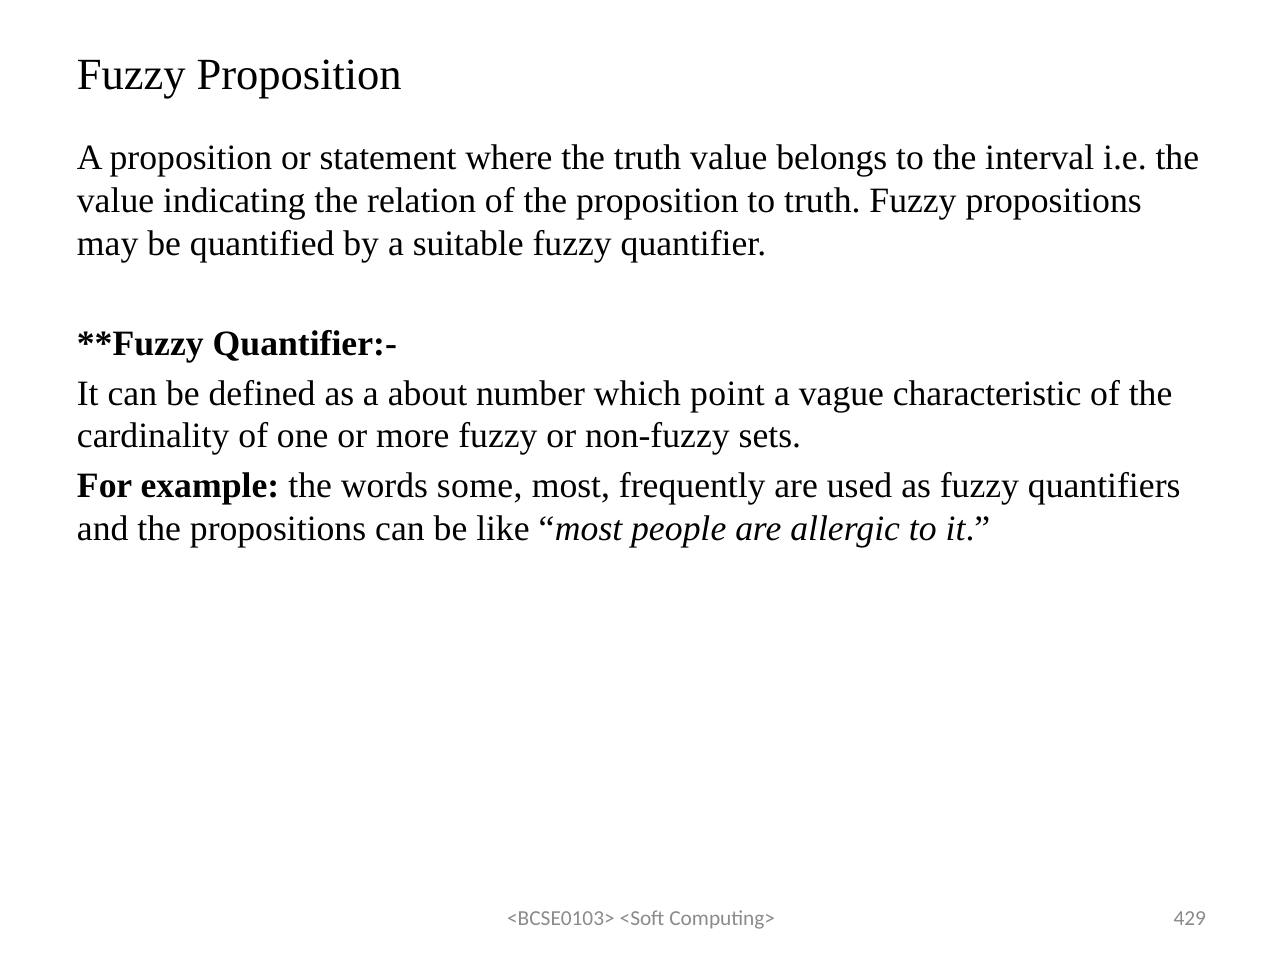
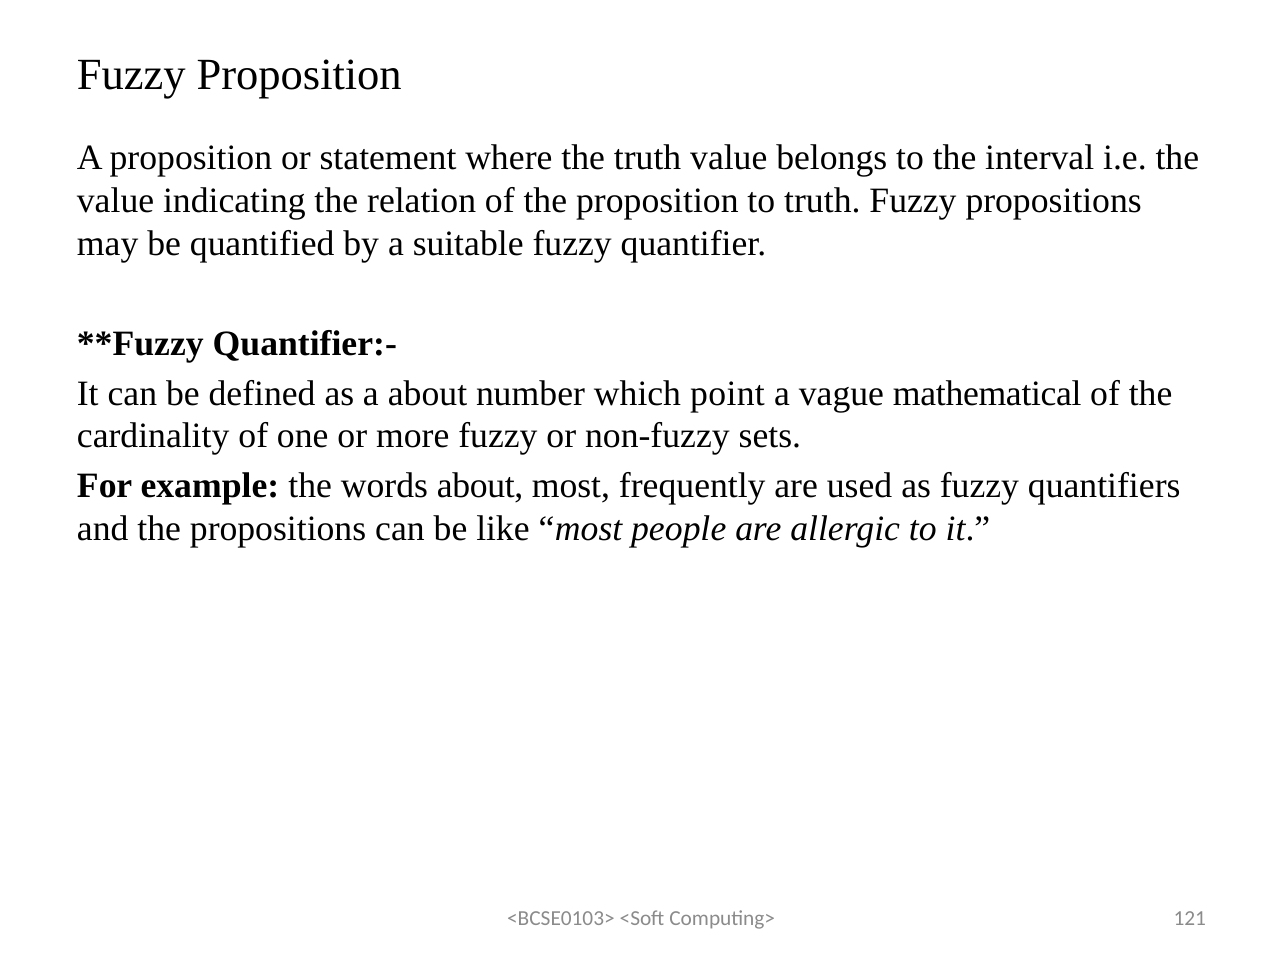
characteristic: characteristic -> mathematical
words some: some -> about
429: 429 -> 121
